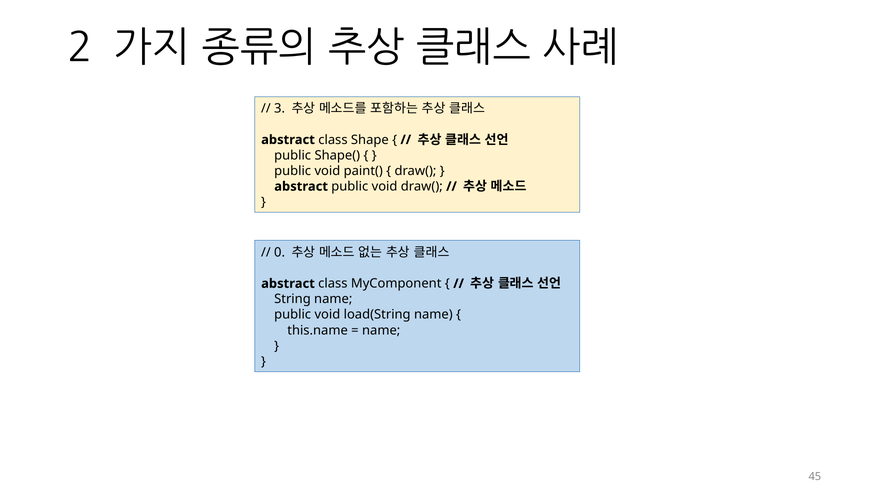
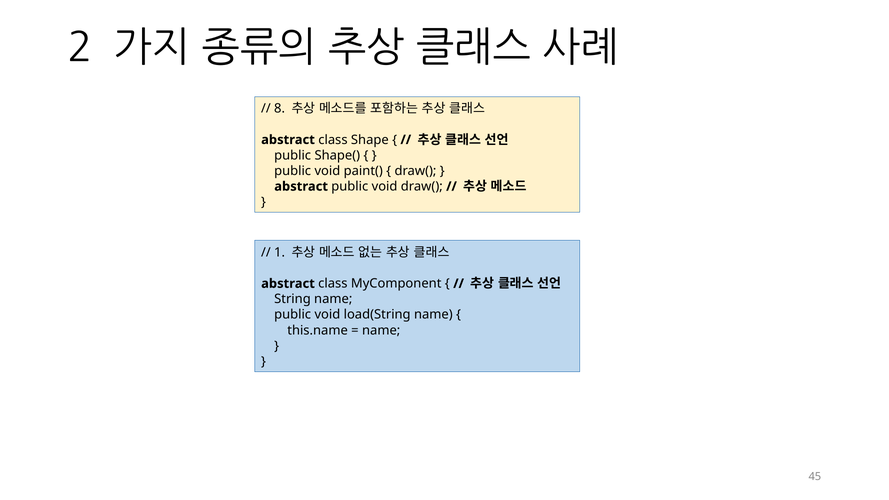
3: 3 -> 8
0: 0 -> 1
